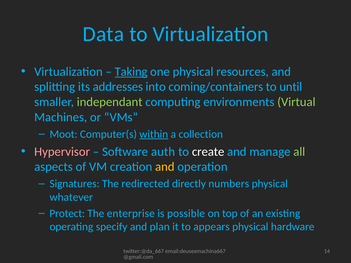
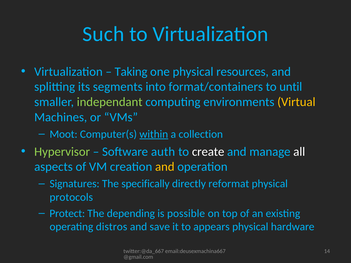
Data: Data -> Such
Taking underline: present -> none
addresses: addresses -> segments
coming/containers: coming/containers -> format/containers
Virtual colour: light green -> yellow
Hypervisor colour: pink -> light green
all colour: light green -> white
redirected: redirected -> specifically
numbers: numbers -> reformat
whatever: whatever -> protocols
enterprise: enterprise -> depending
specify: specify -> distros
plan: plan -> save
